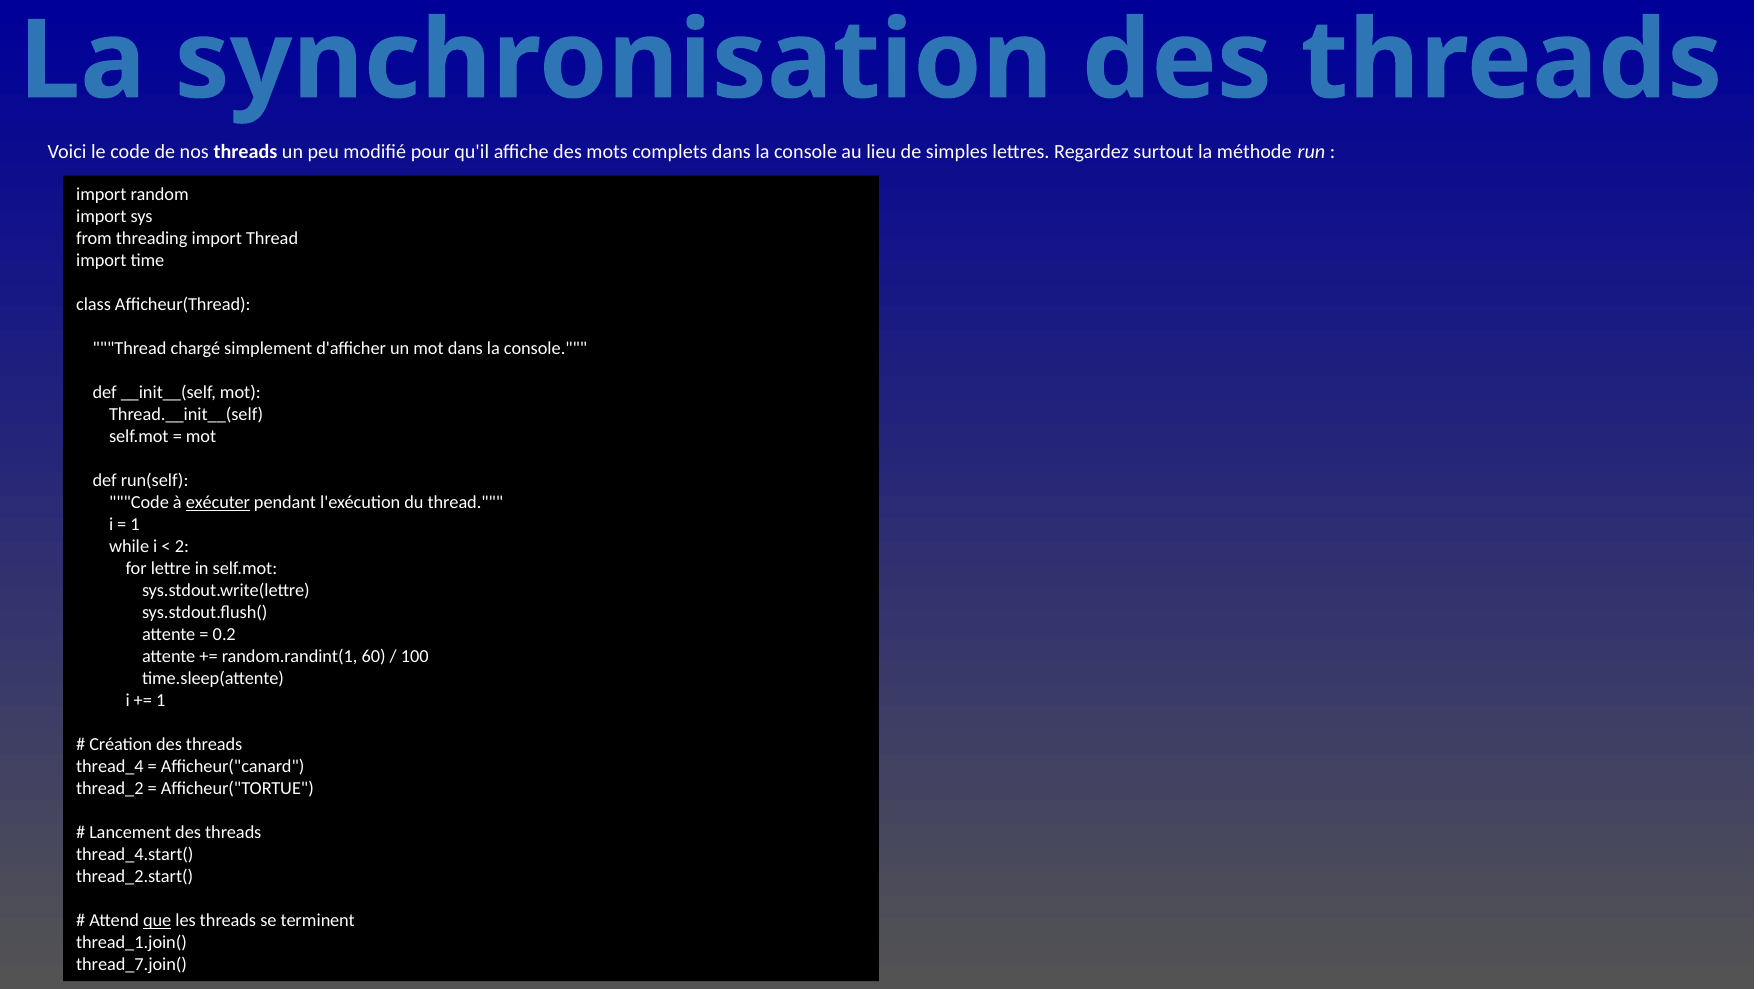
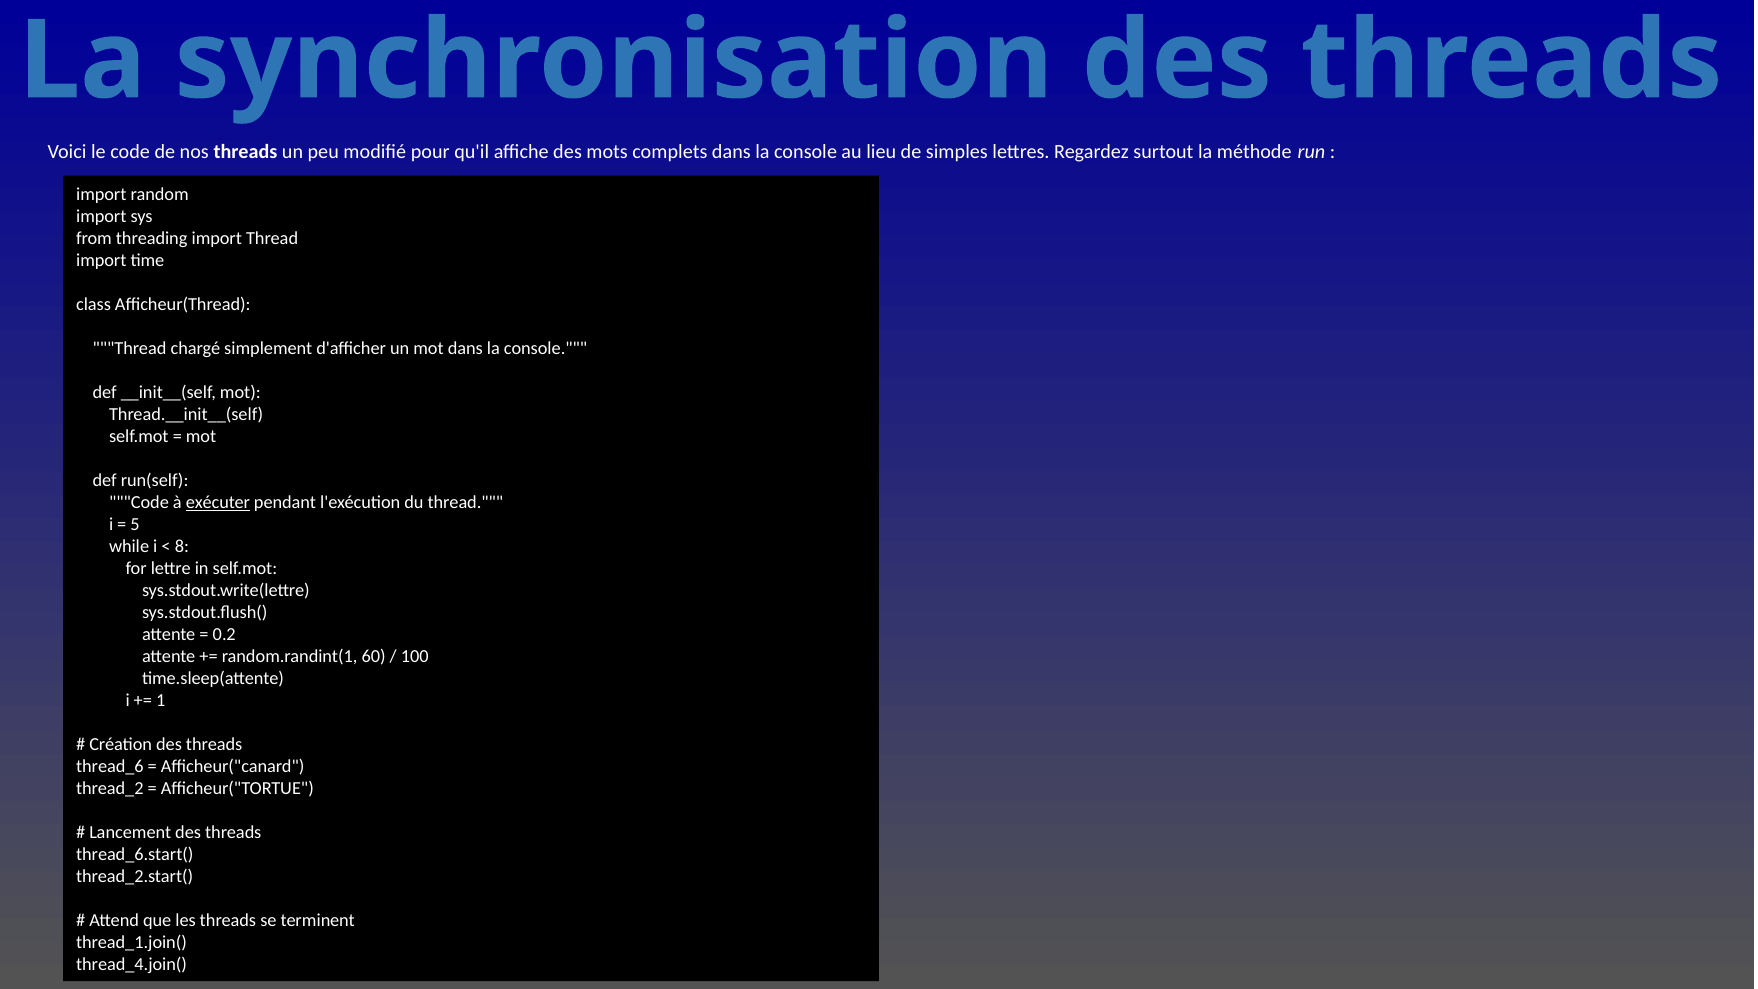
1 at (135, 525): 1 -> 5
2: 2 -> 8
thread_4: thread_4 -> thread_6
thread_4.start(: thread_4.start( -> thread_6.start(
que underline: present -> none
thread_7.join(: thread_7.join( -> thread_4.join(
